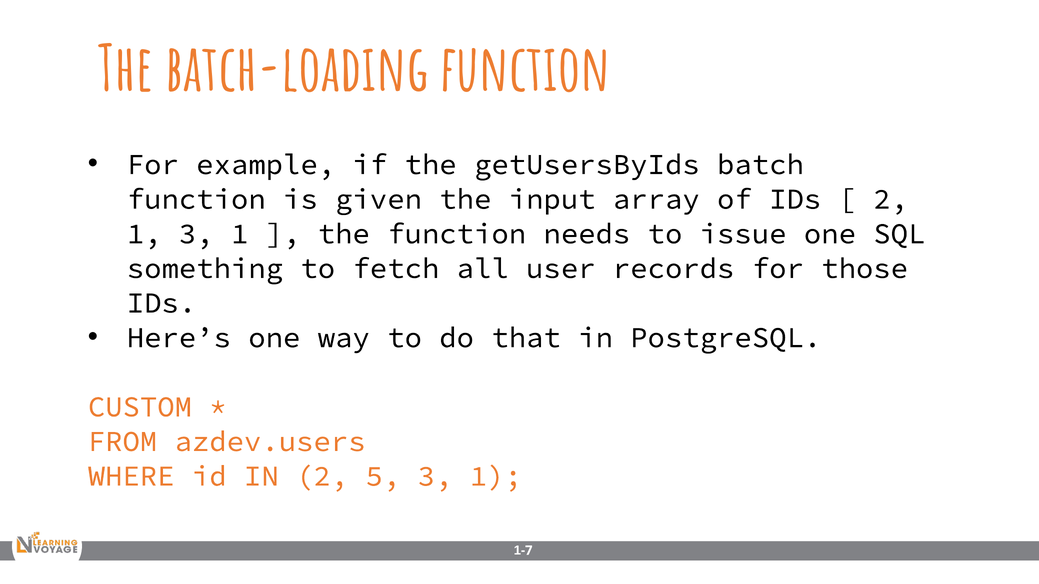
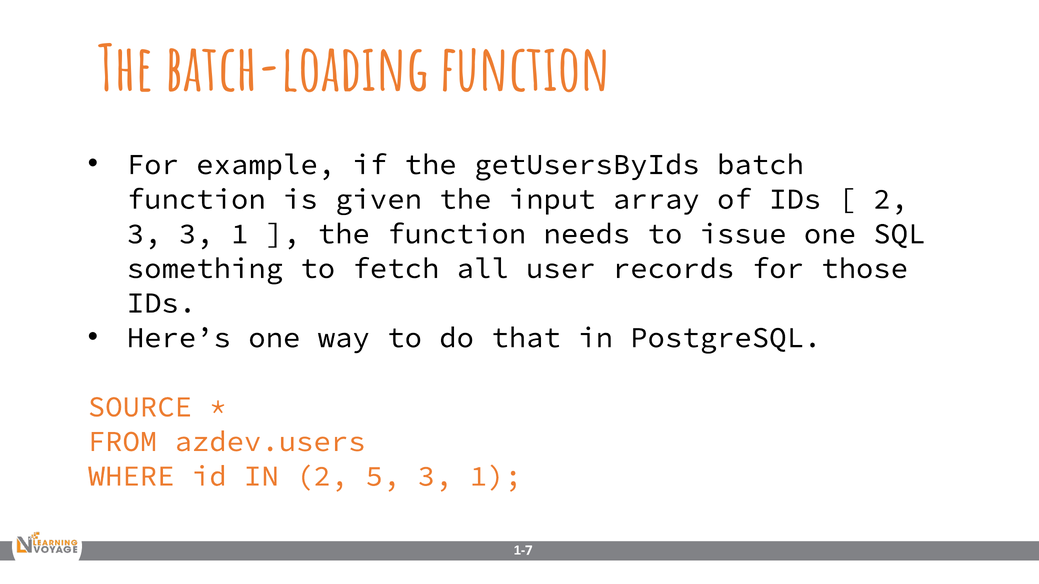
1 at (144, 234): 1 -> 3
CUSTOM: CUSTOM -> SOURCE
